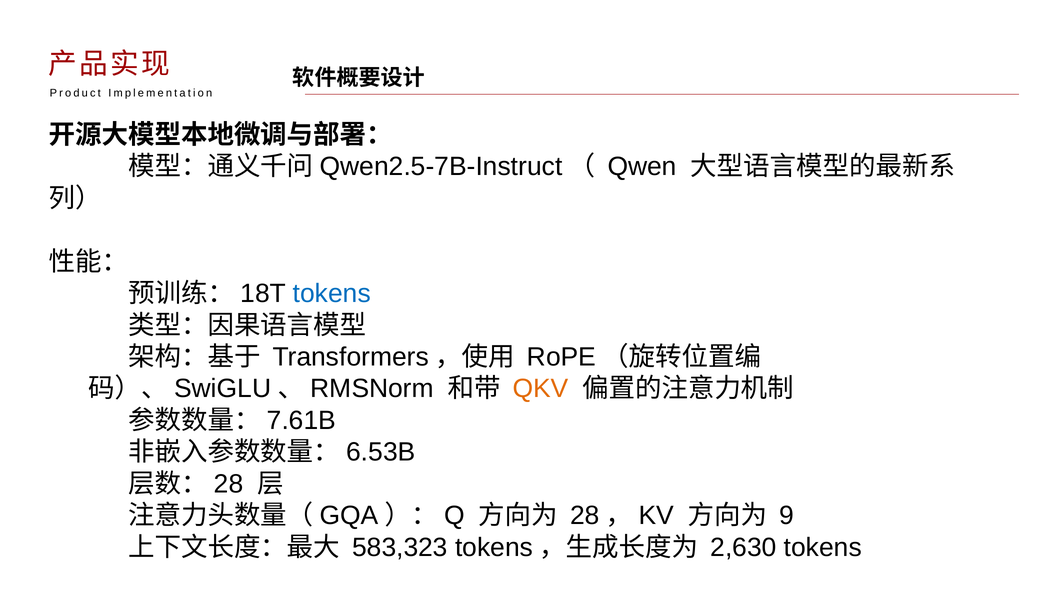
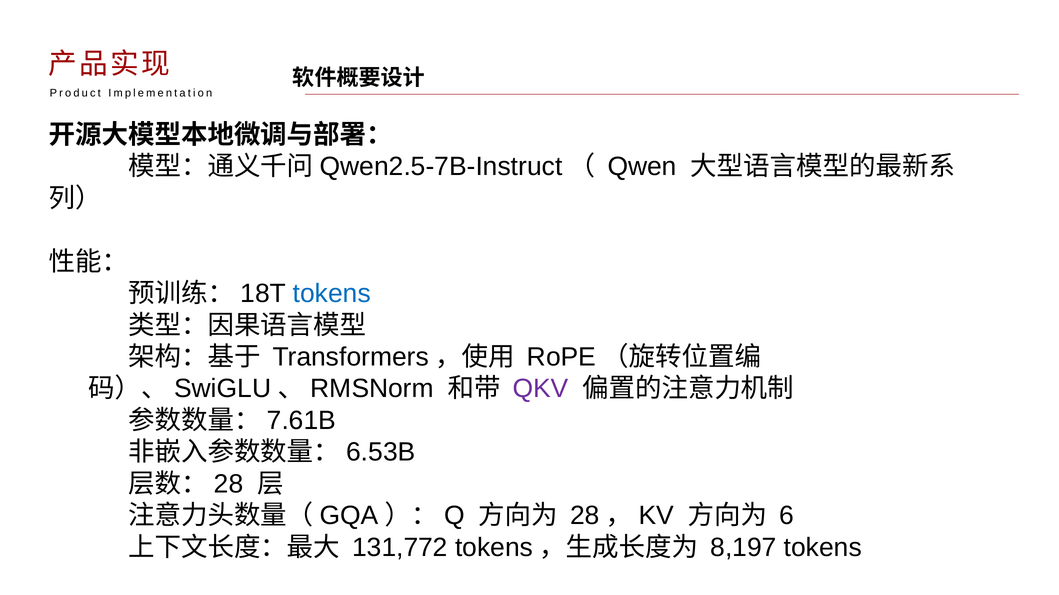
QKV colour: orange -> purple
9: 9 -> 6
583,323: 583,323 -> 131,772
2,630: 2,630 -> 8,197
